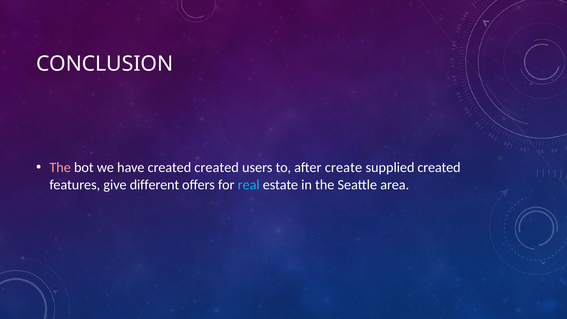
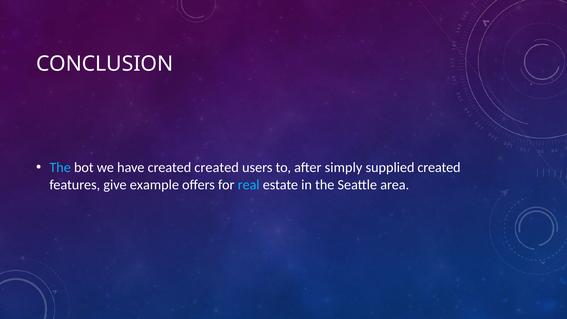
The at (60, 168) colour: pink -> light blue
create: create -> simply
different: different -> example
